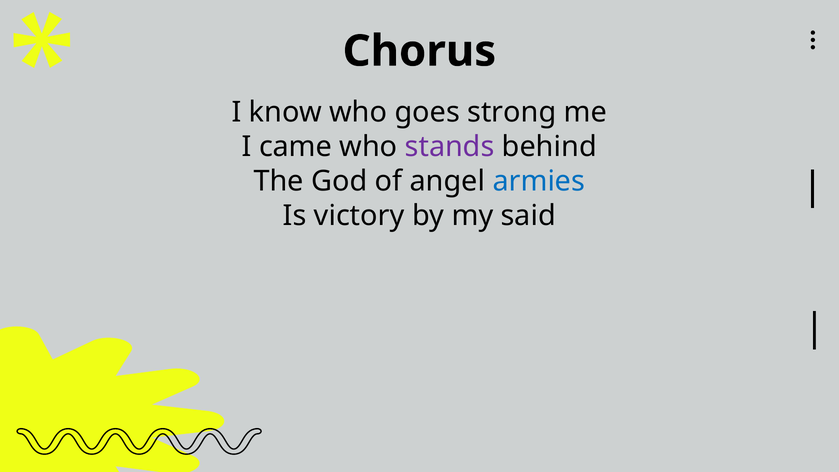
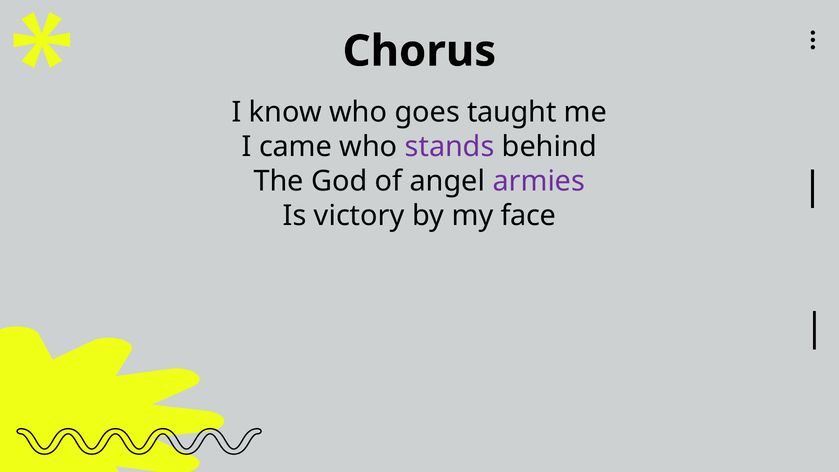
strong: strong -> taught
armies colour: blue -> purple
said: said -> face
